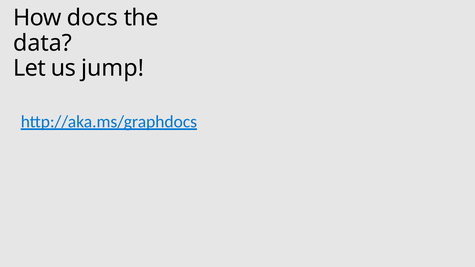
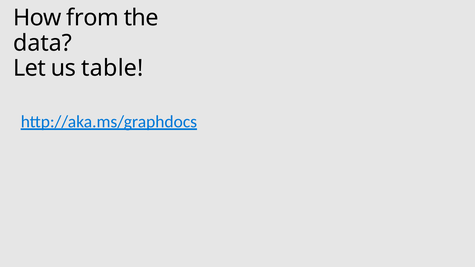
docs: docs -> from
jump: jump -> table
